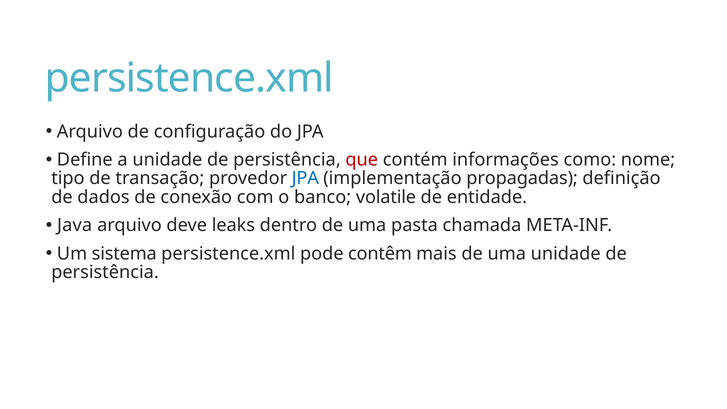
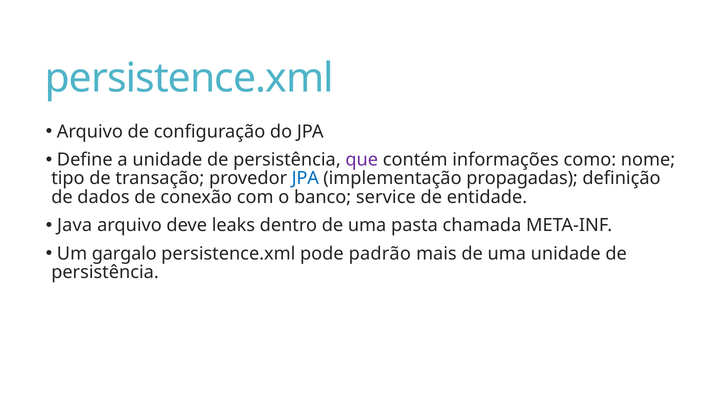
que colour: red -> purple
volatile: volatile -> service
sistema: sistema -> gargalo
contêm: contêm -> padrão
